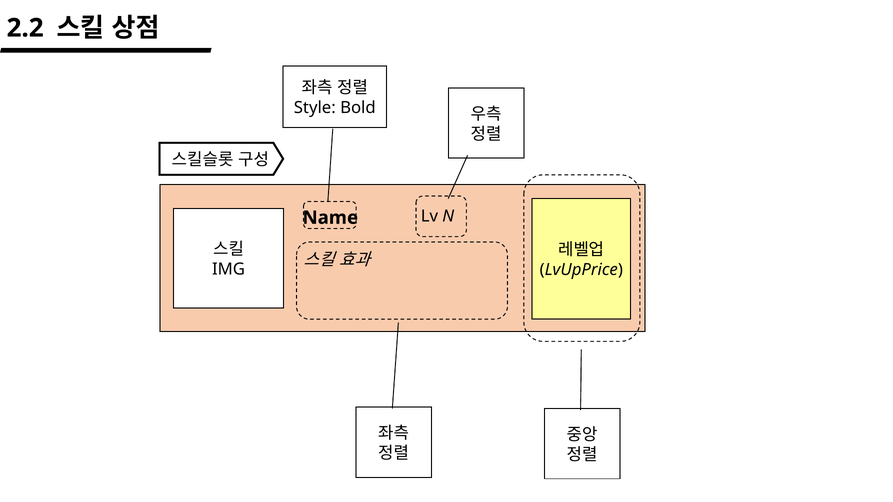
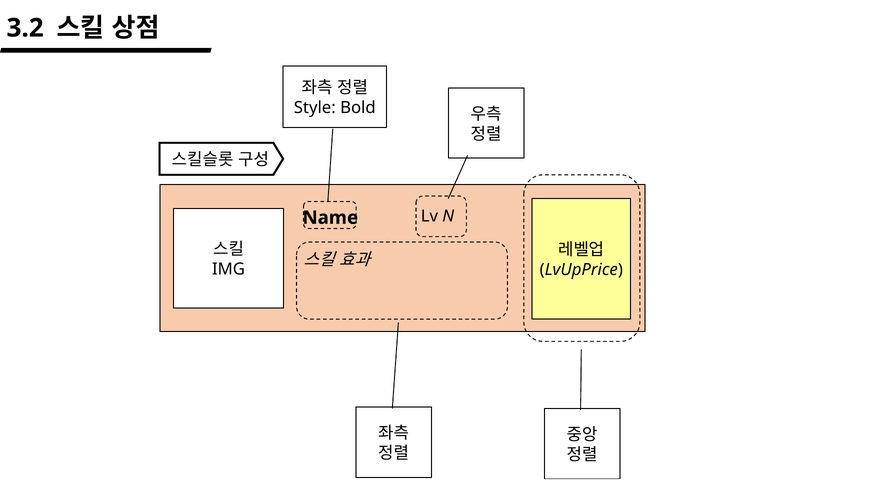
2.2: 2.2 -> 3.2
